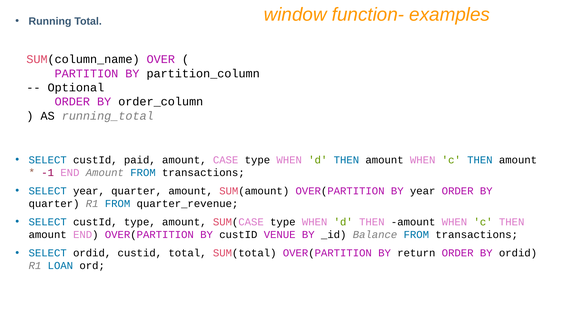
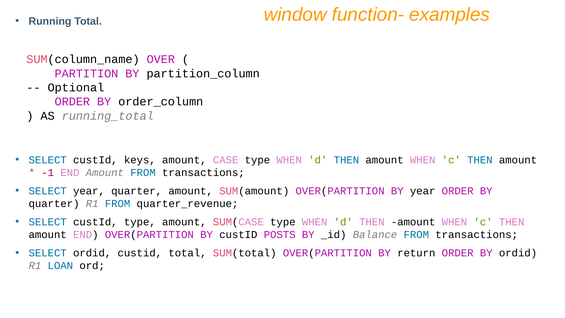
paid: paid -> keys
VENUE: VENUE -> POSTS
